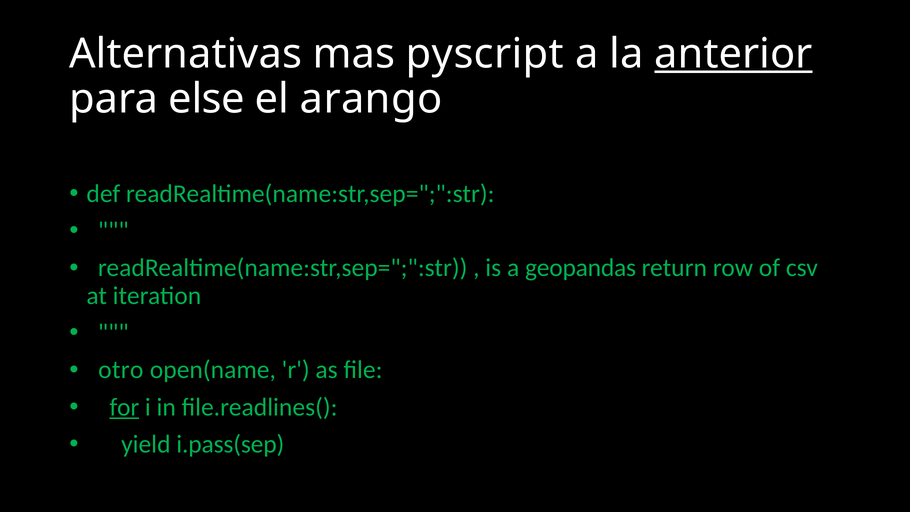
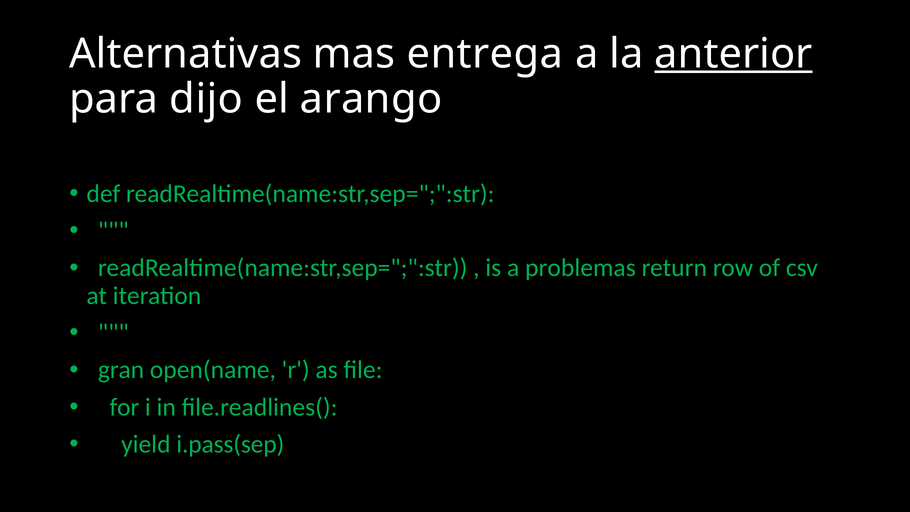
pyscript: pyscript -> entrega
else: else -> dijo
geopandas: geopandas -> problemas
otro: otro -> gran
for underline: present -> none
